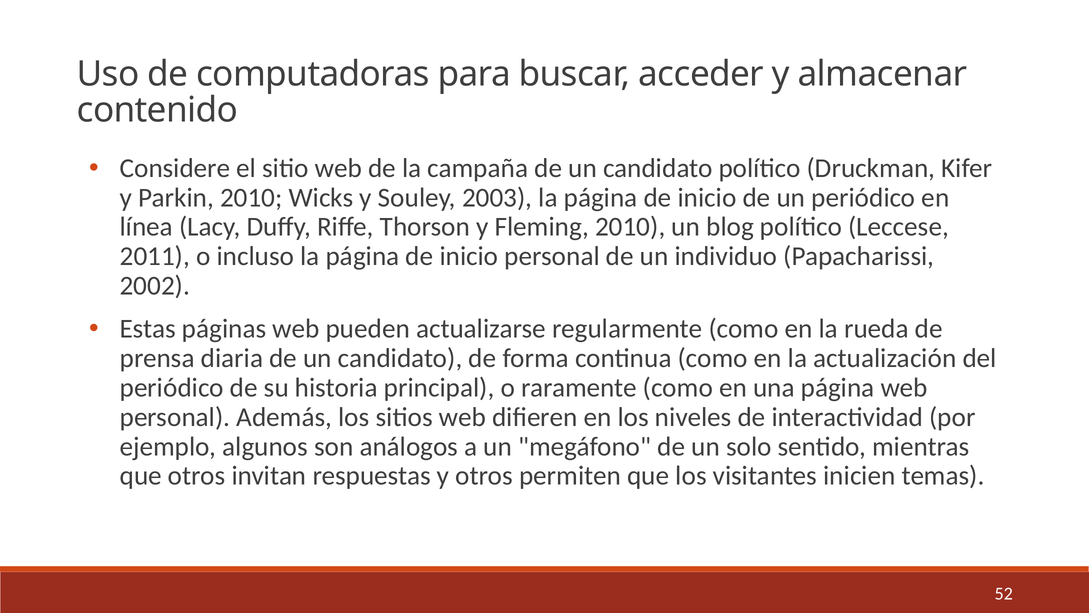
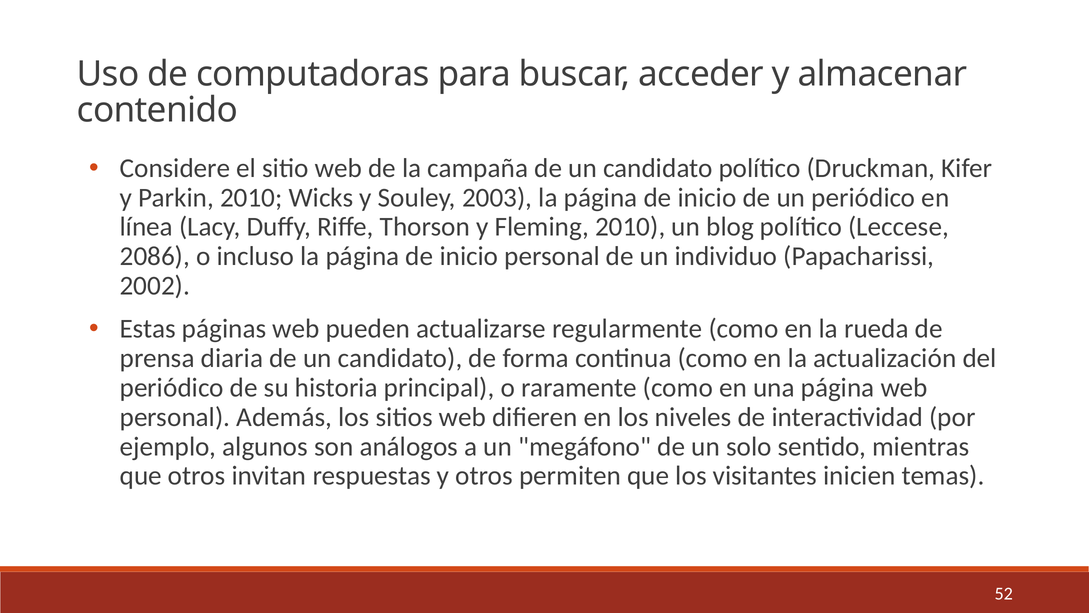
2011: 2011 -> 2086
